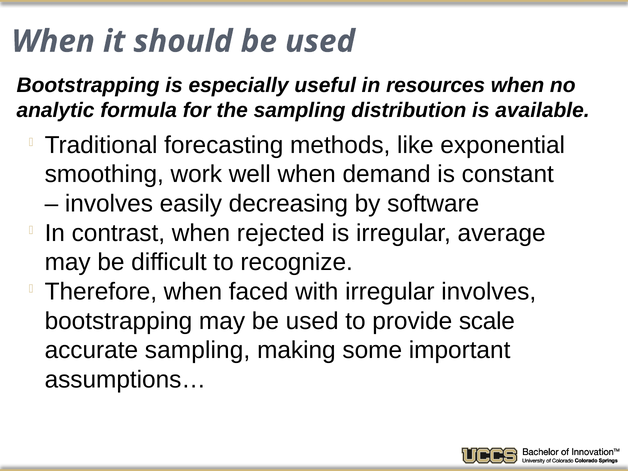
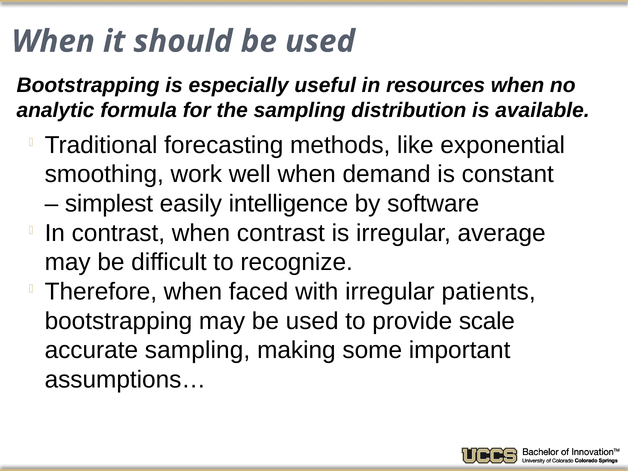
involves at (109, 204): involves -> simplest
decreasing: decreasing -> intelligence
when rejected: rejected -> contrast
irregular involves: involves -> patients
